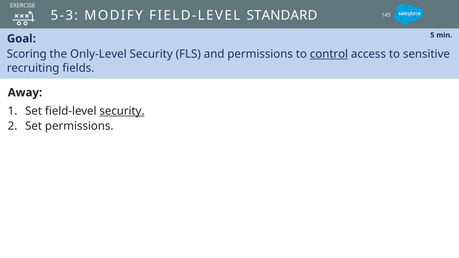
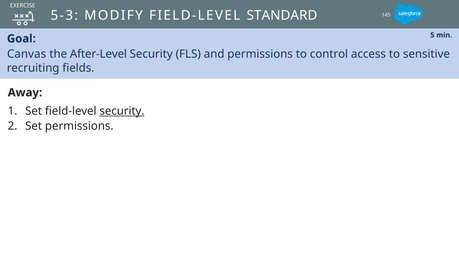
Scoring: Scoring -> Canvas
Only-Level: Only-Level -> After-Level
control underline: present -> none
